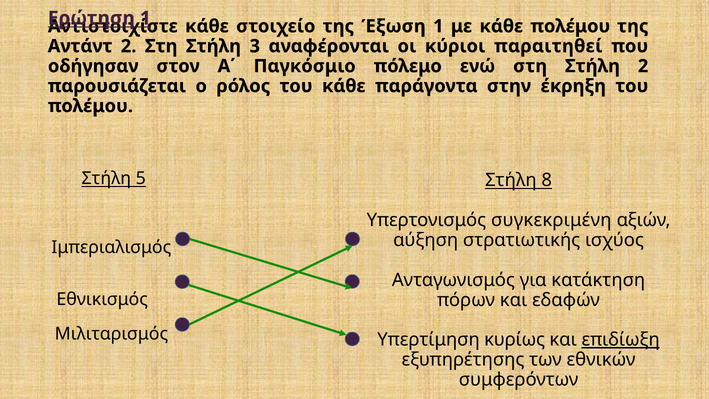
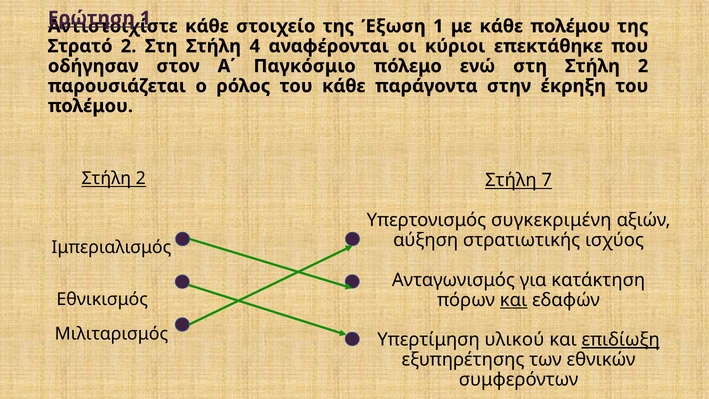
Αντάντ: Αντάντ -> Στρατό
3: 3 -> 4
παραιτηθεί: παραιτηθεί -> επεκτάθηκε
5 at (141, 179): 5 -> 2
8: 8 -> 7
και at (514, 300) underline: none -> present
κυρίως: κυρίως -> υλικού
